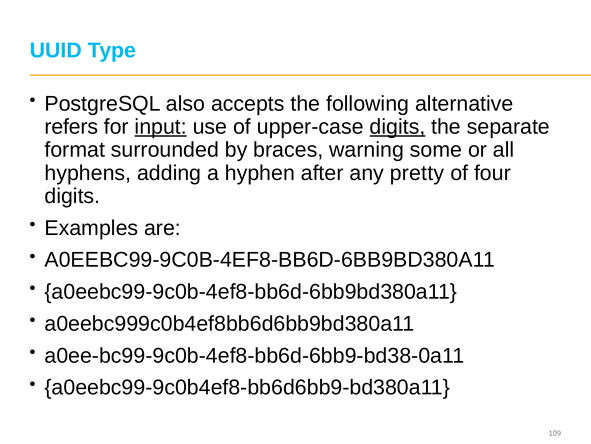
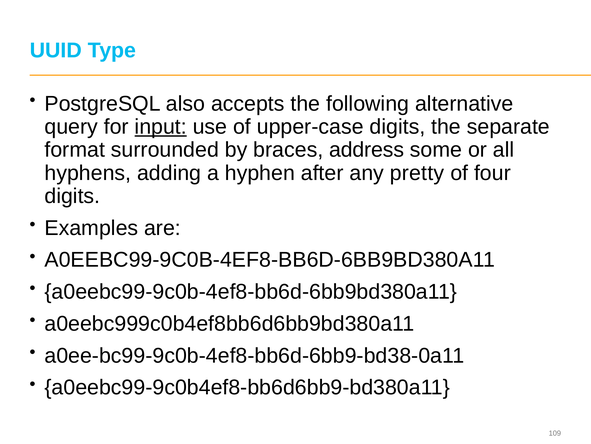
refers: refers -> query
digits at (397, 127) underline: present -> none
warning: warning -> address
